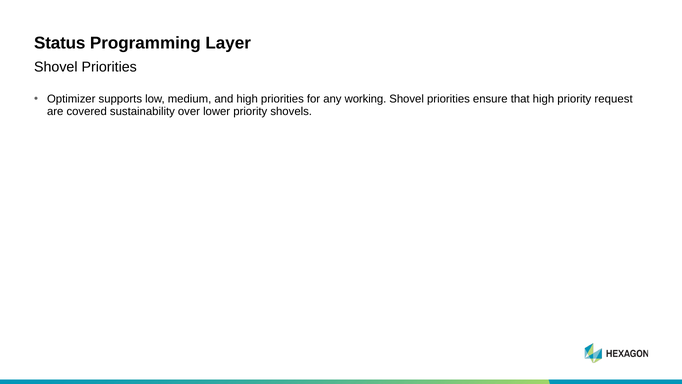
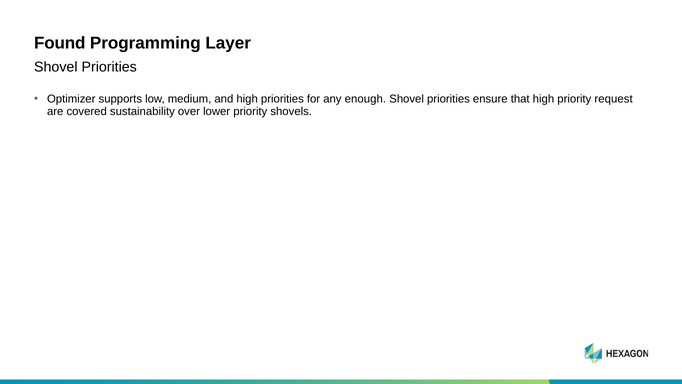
Status: Status -> Found
working: working -> enough
